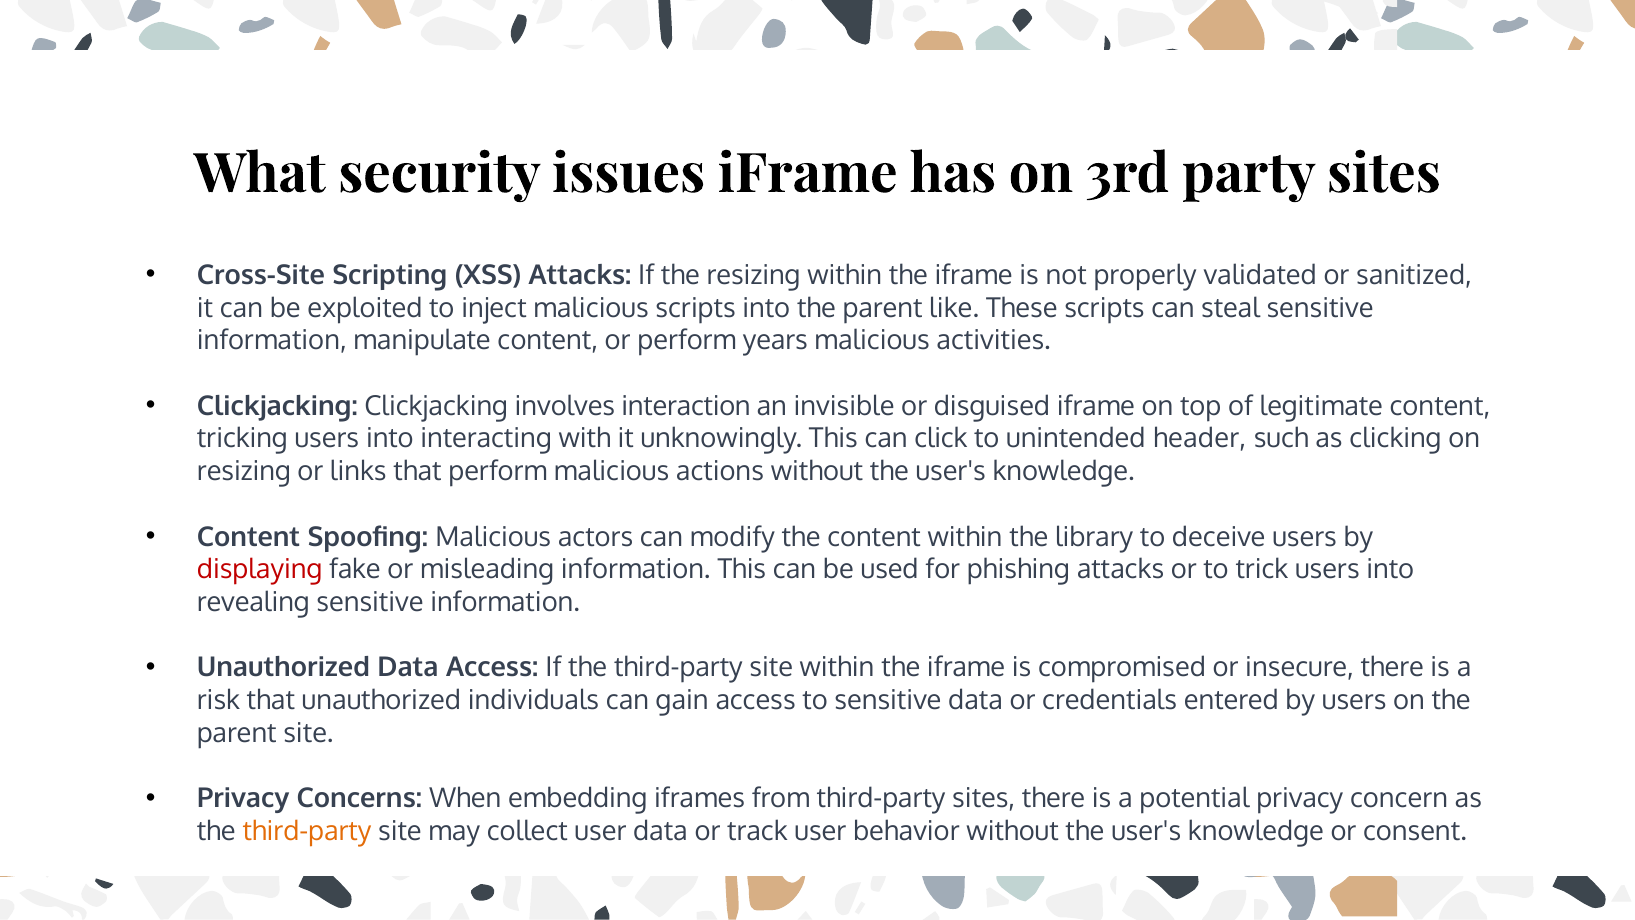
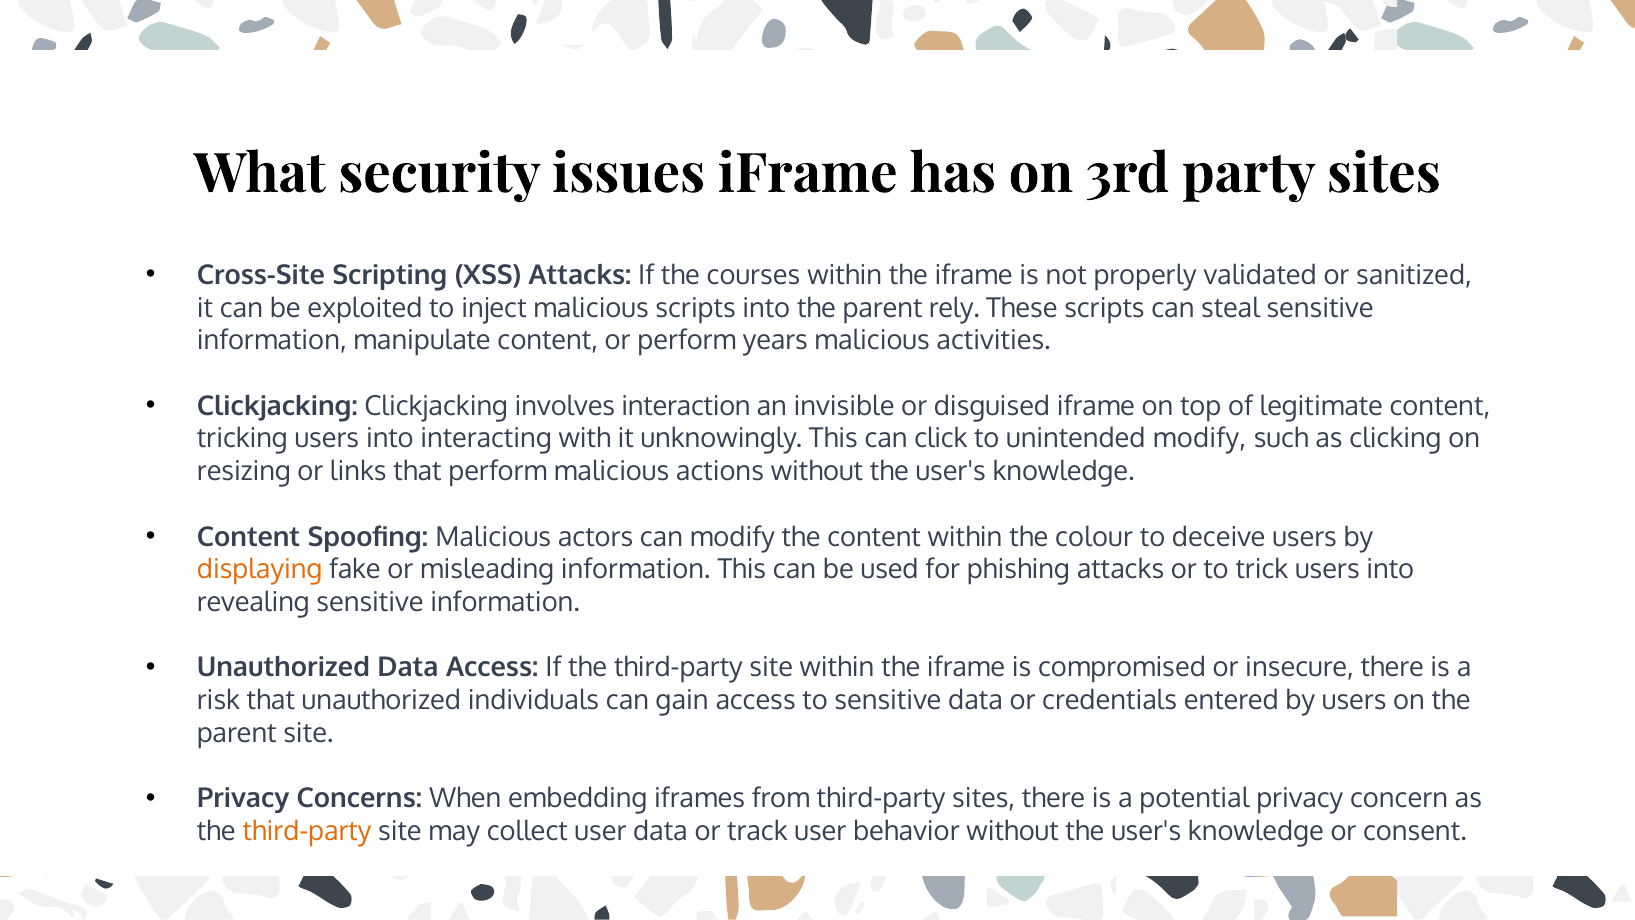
the resizing: resizing -> courses
like: like -> rely
unintended header: header -> modify
library: library -> colour
displaying colour: red -> orange
